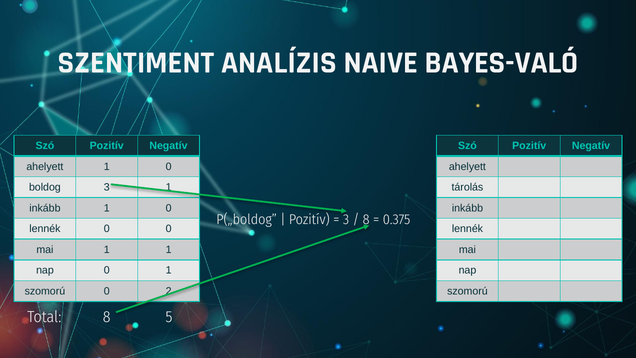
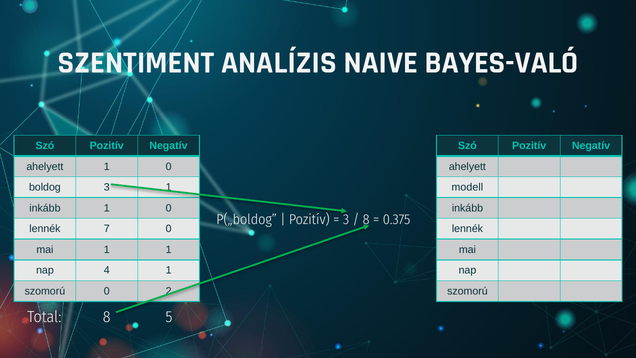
tárolás: tárolás -> modell
lennék 0: 0 -> 7
nap 0: 0 -> 4
